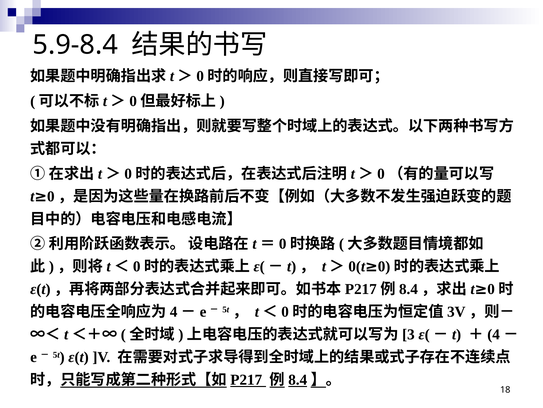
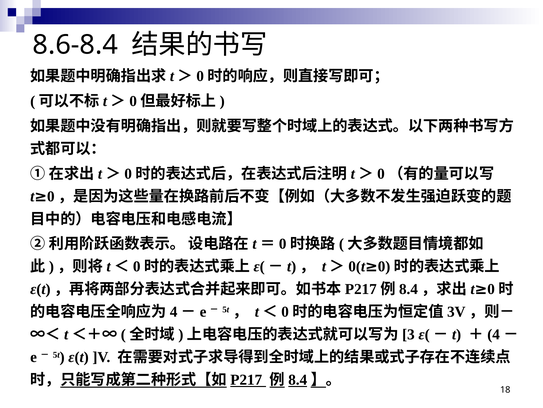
5.9-8.4: 5.9-8.4 -> 8.6-8.4
